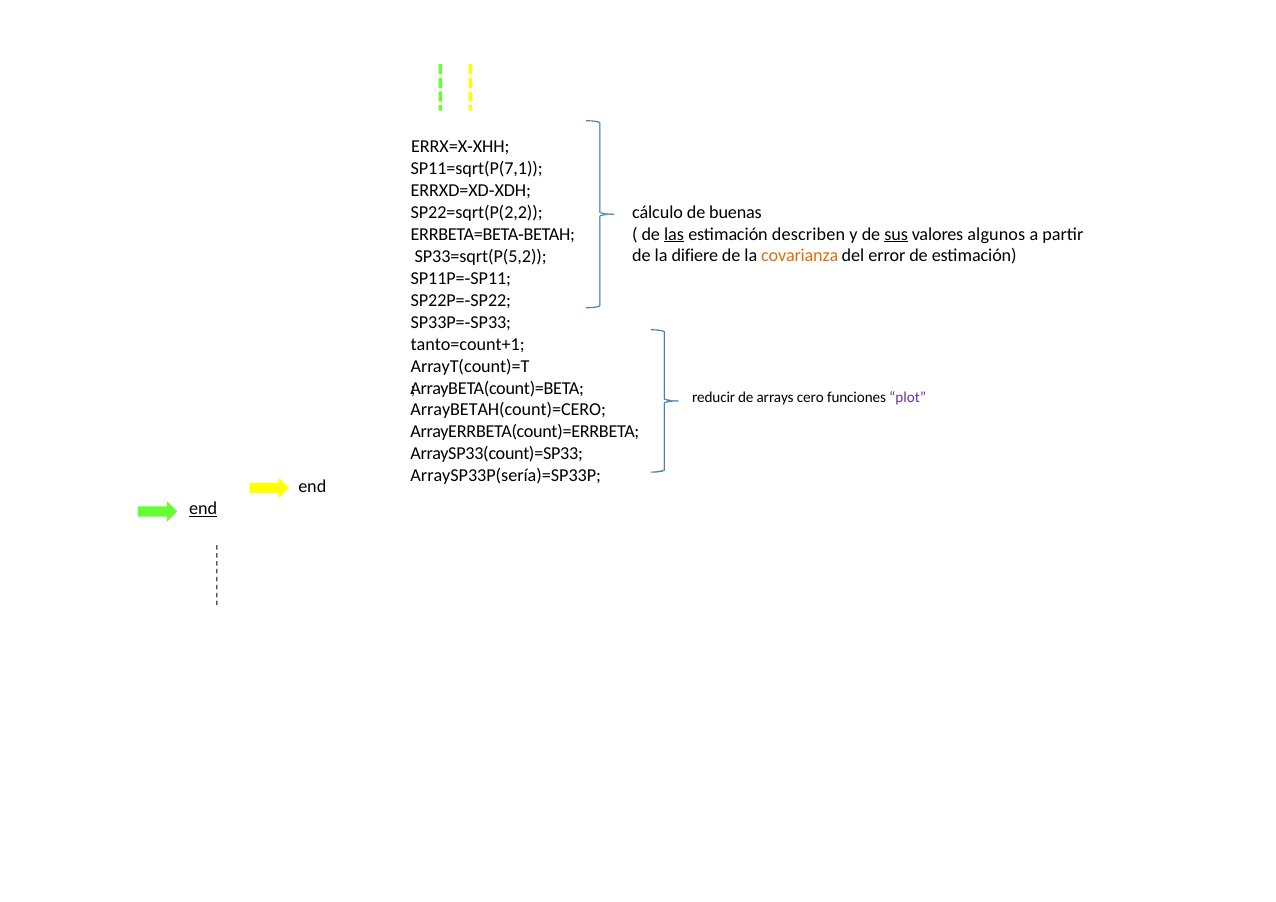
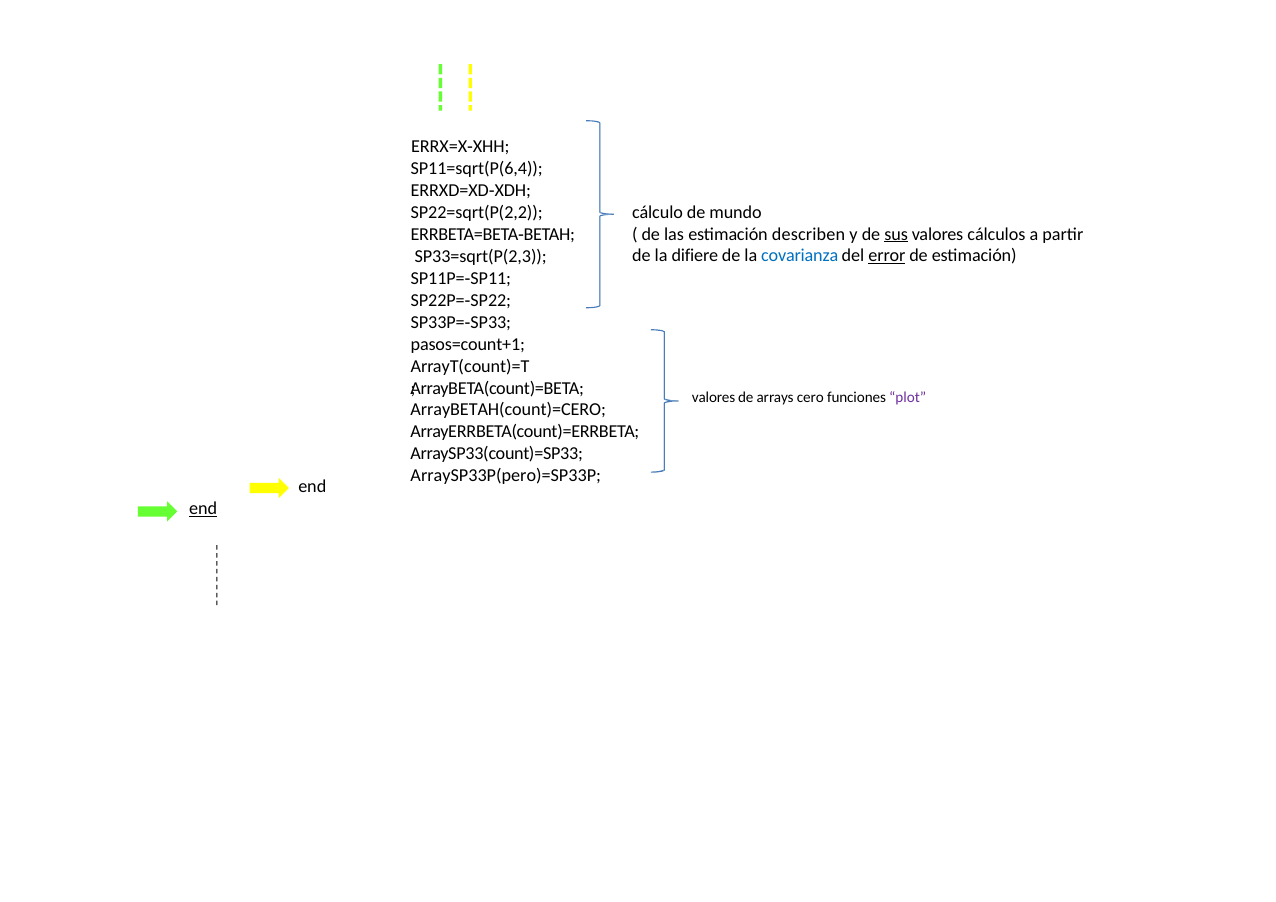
SP11=sqrt(P(7,1: SP11=sqrt(P(7,1 -> SP11=sqrt(P(6,4
buenas: buenas -> mundo
las underline: present -> none
algunos: algunos -> cálculos
covarianza colour: orange -> blue
error underline: none -> present
SP33=sqrt(P(5,2: SP33=sqrt(P(5,2 -> SP33=sqrt(P(2,3
tanto=count+1: tanto=count+1 -> pasos=count+1
reducir at (714, 398): reducir -> valores
ArraySP33P(sería)=SP33P: ArraySP33P(sería)=SP33P -> ArraySP33P(pero)=SP33P
